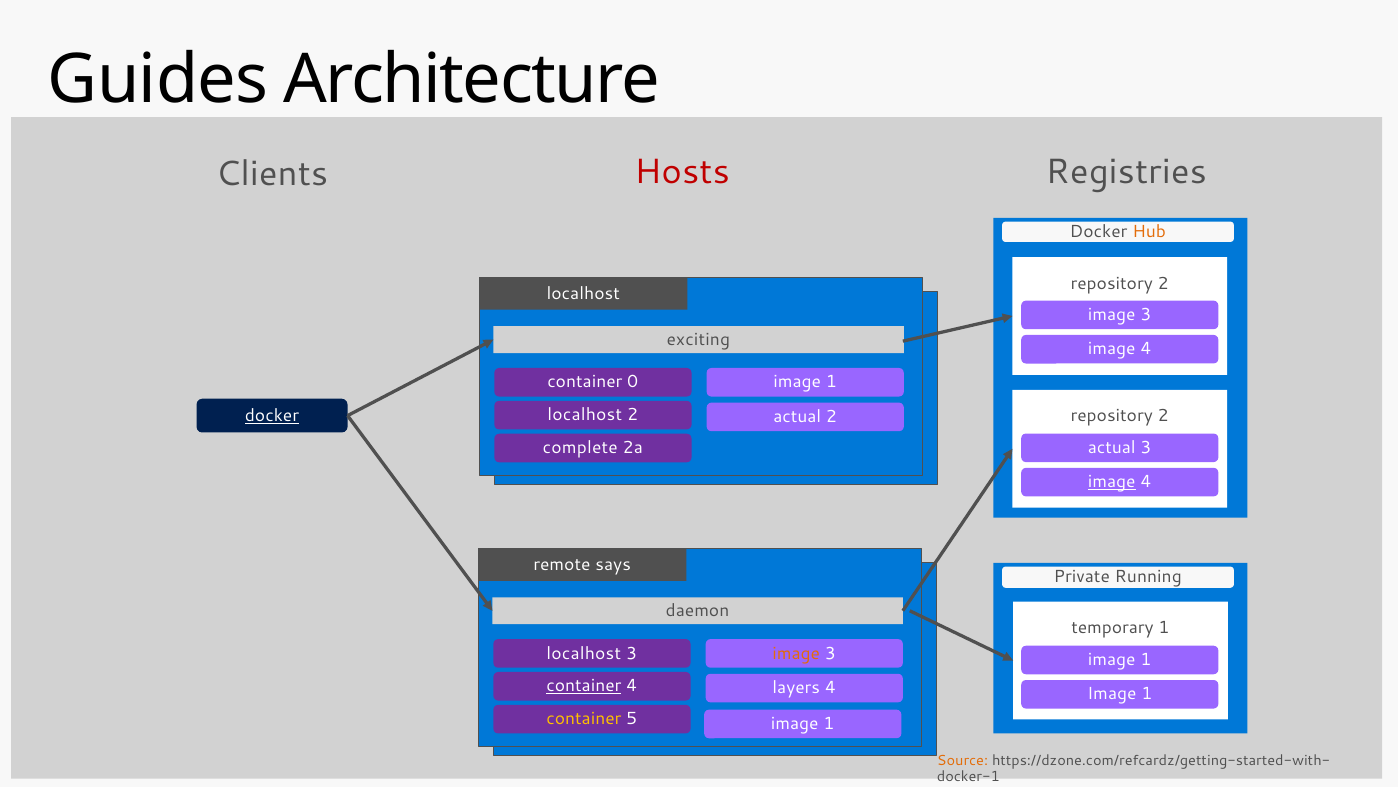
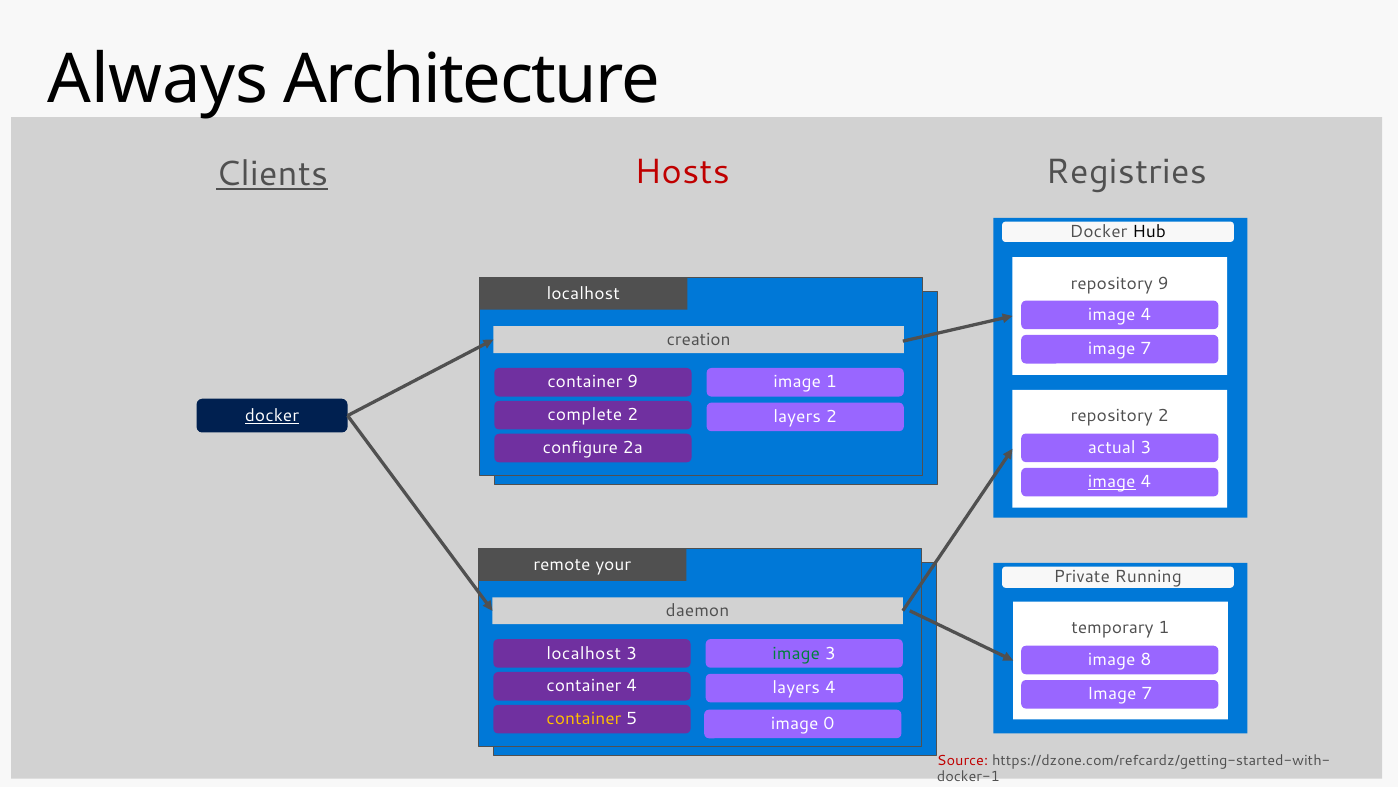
Guides: Guides -> Always
Clients underline: none -> present
Hub colour: orange -> black
2 at (1163, 283): 2 -> 9
3 at (1146, 315): 3 -> 4
exciting: exciting -> creation
4 at (1146, 349): 4 -> 7
container 0: 0 -> 9
localhost at (585, 415): localhost -> complete
actual at (797, 416): actual -> layers
complete: complete -> configure
says: says -> your
image at (796, 653) colour: orange -> green
1 at (1146, 659): 1 -> 8
container at (584, 686) underline: present -> none
1 at (1147, 694): 1 -> 7
1 at (829, 723): 1 -> 0
Source colour: orange -> red
